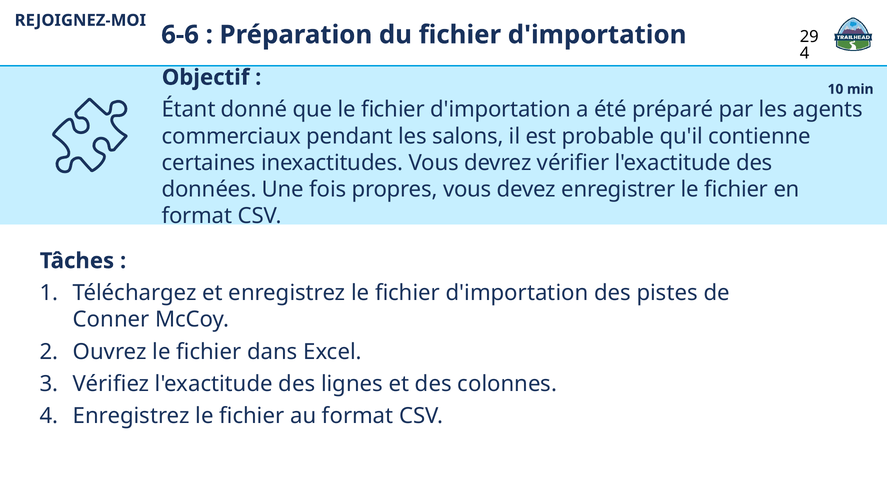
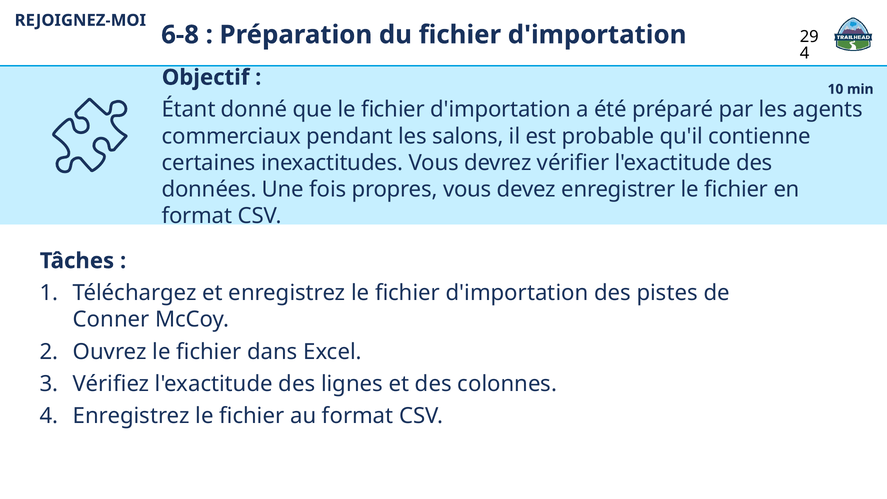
6-6: 6-6 -> 6-8
